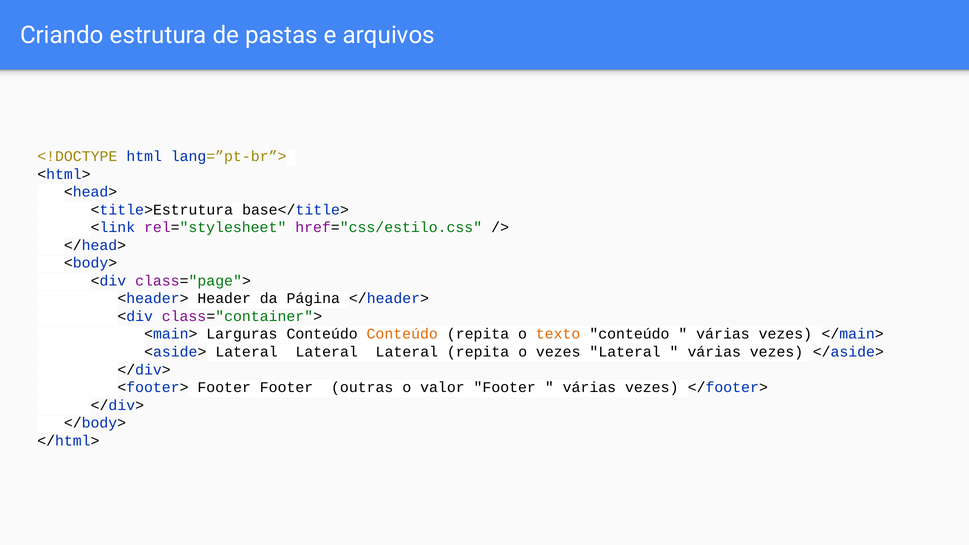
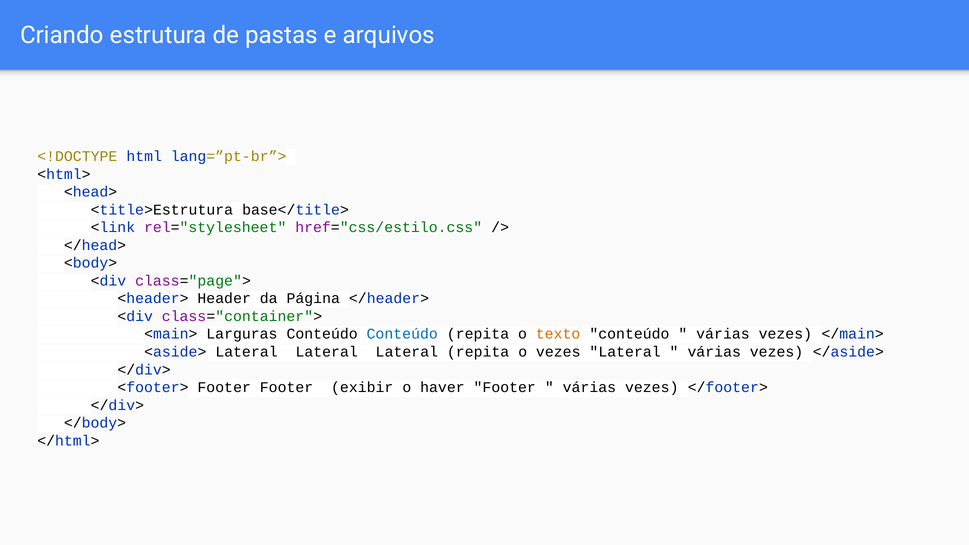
Conteúdo at (402, 334) colour: orange -> blue
outras: outras -> exibir
valor: valor -> haver
